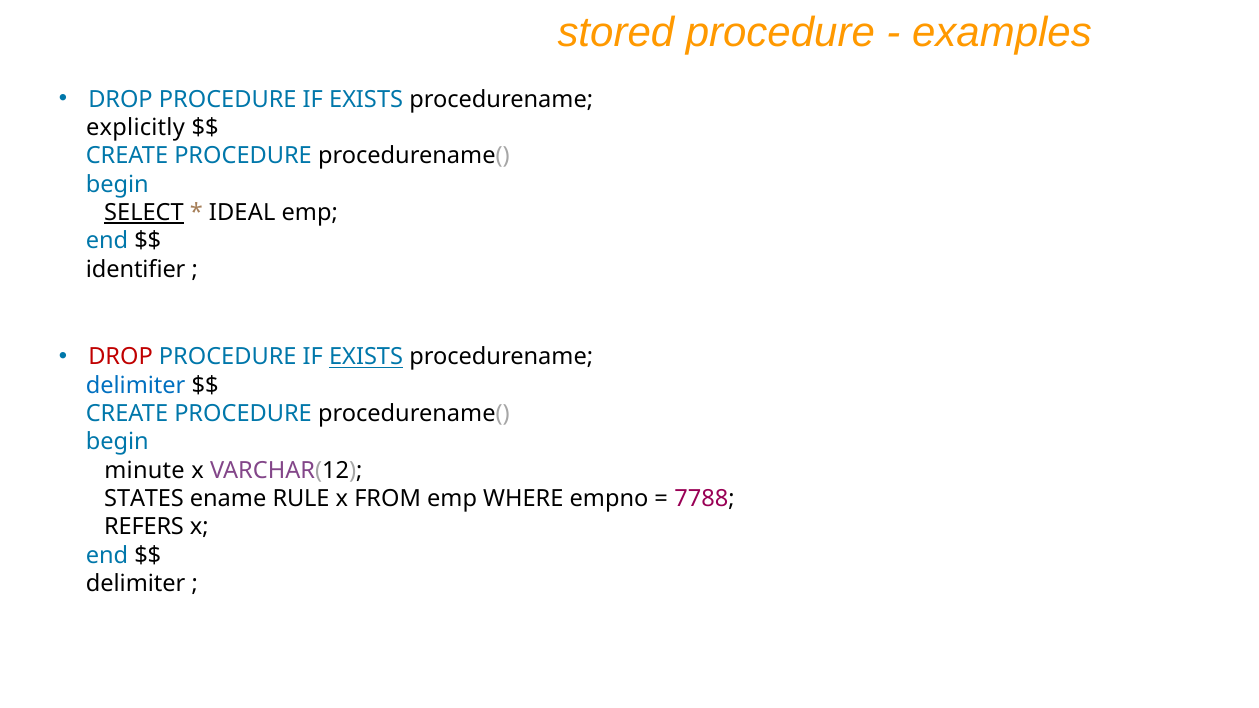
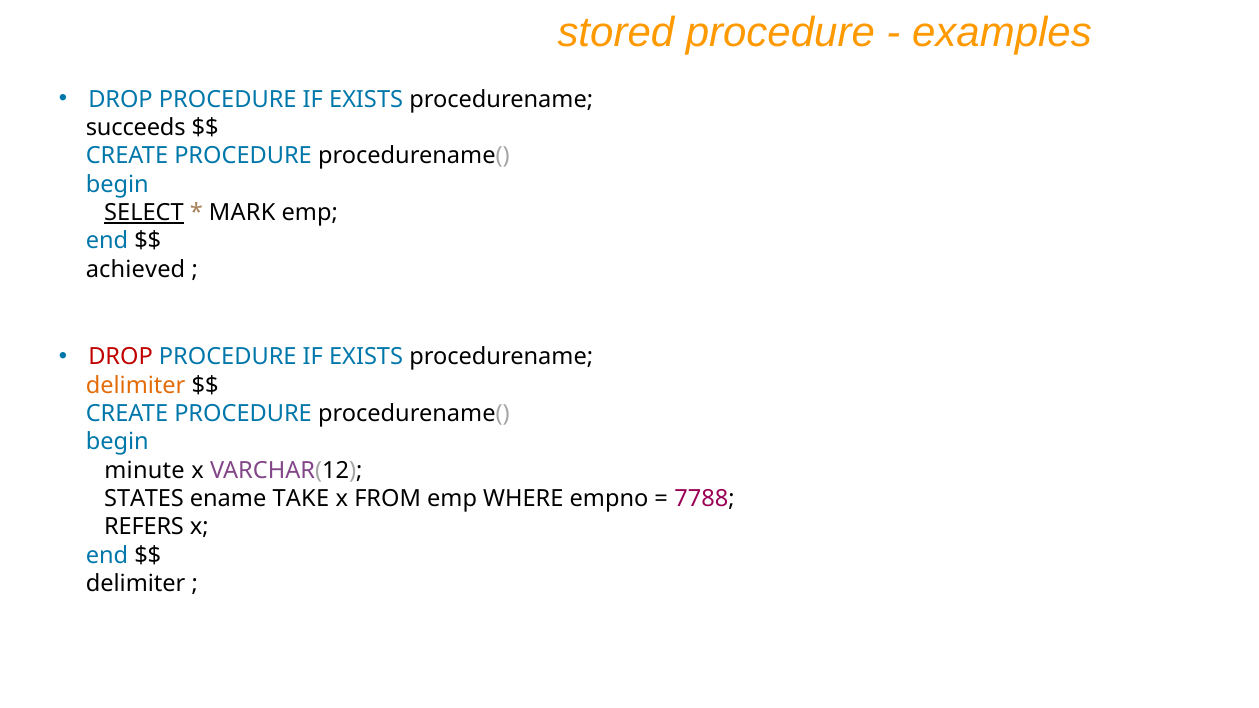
explicitly: explicitly -> succeeds
IDEAL: IDEAL -> MARK
identifier: identifier -> achieved
EXISTS at (366, 357) underline: present -> none
delimiter at (136, 386) colour: blue -> orange
RULE: RULE -> TAKE
